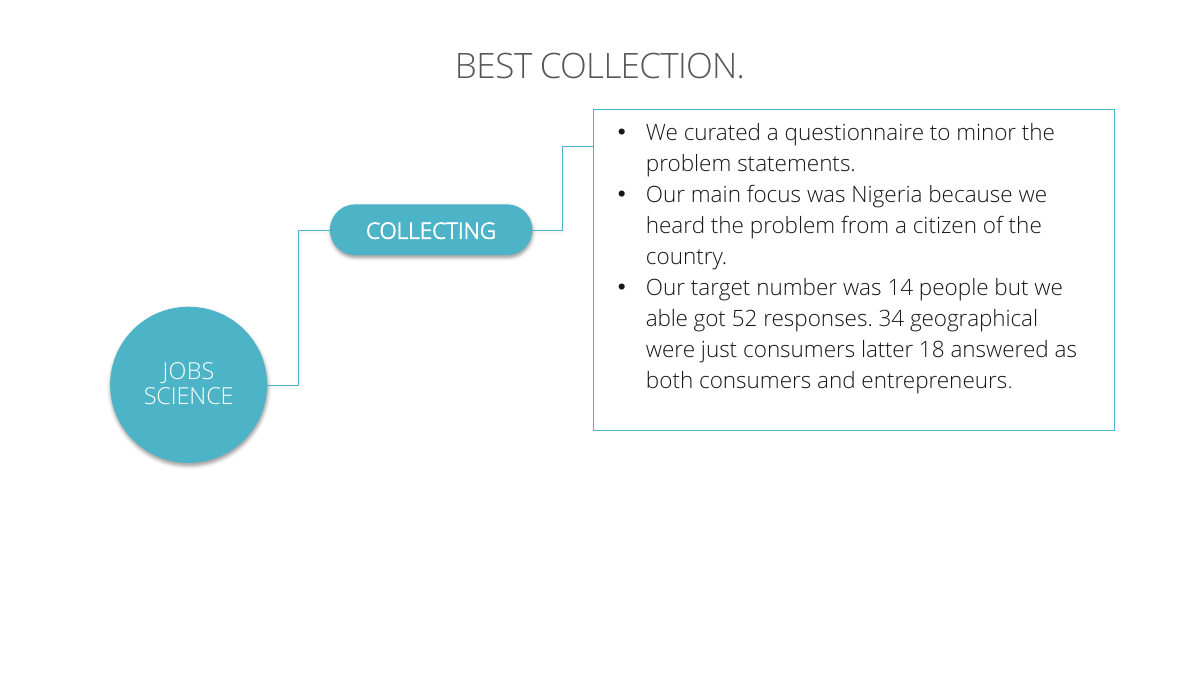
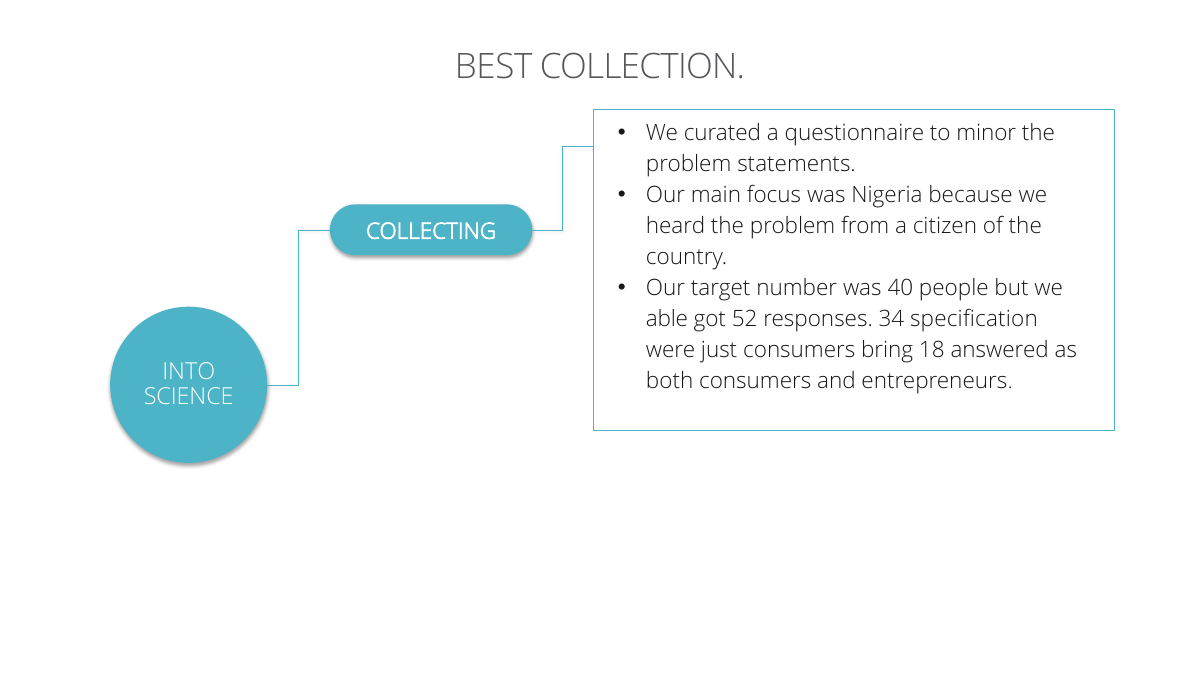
14: 14 -> 40
geographical: geographical -> specification
latter: latter -> bring
JOBS: JOBS -> INTO
